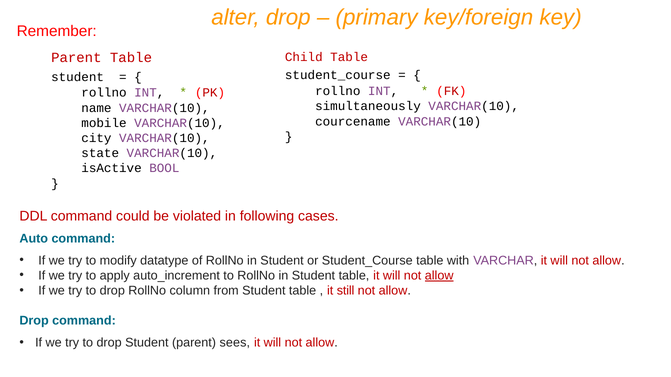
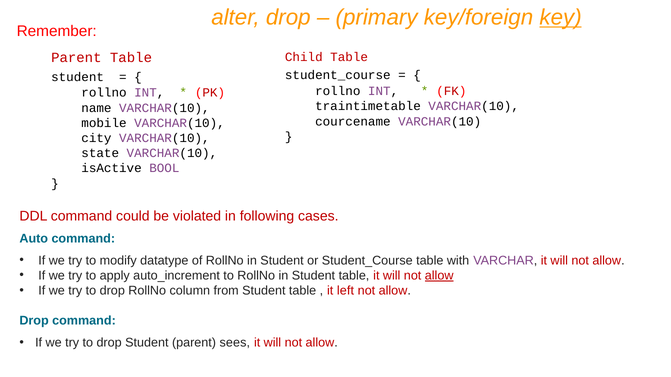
key underline: none -> present
simultaneously: simultaneously -> traintimetable
still: still -> left
